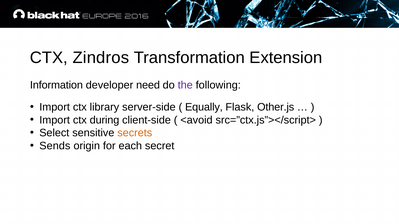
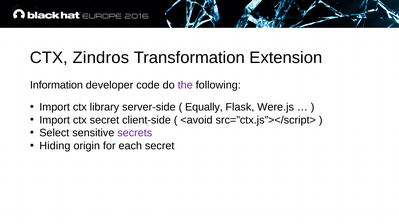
need: need -> code
Other.js: Other.js -> Were.js
ctx during: during -> secret
secrets colour: orange -> purple
Sends: Sends -> Hiding
